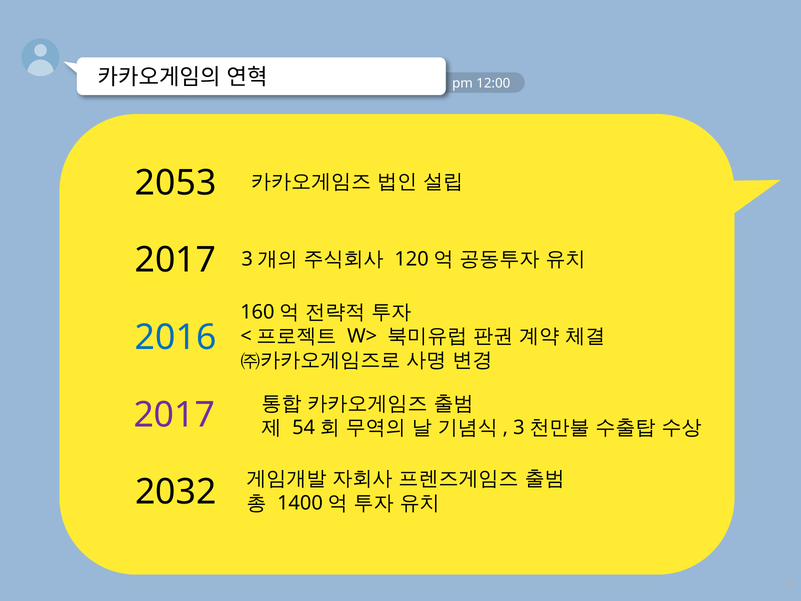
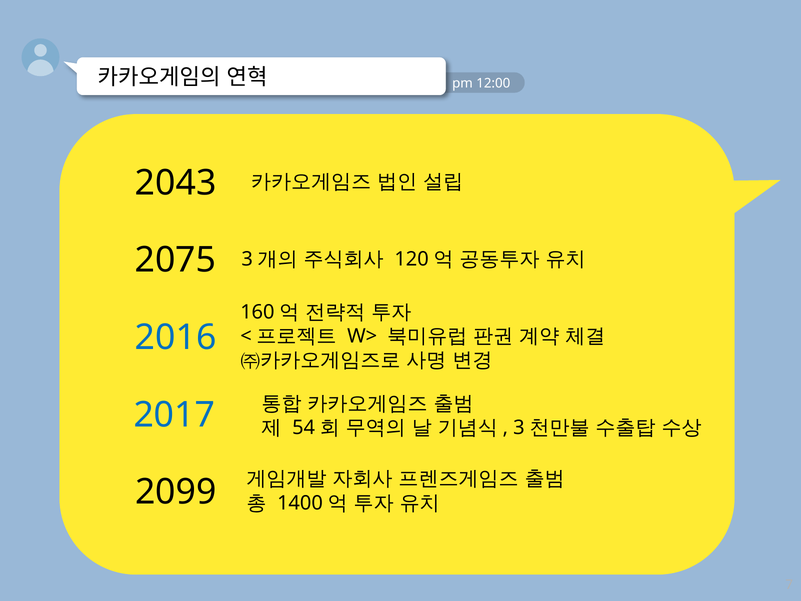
2053: 2053 -> 2043
2017 at (175, 260): 2017 -> 2075
2017 at (174, 415) colour: purple -> blue
2032: 2032 -> 2099
